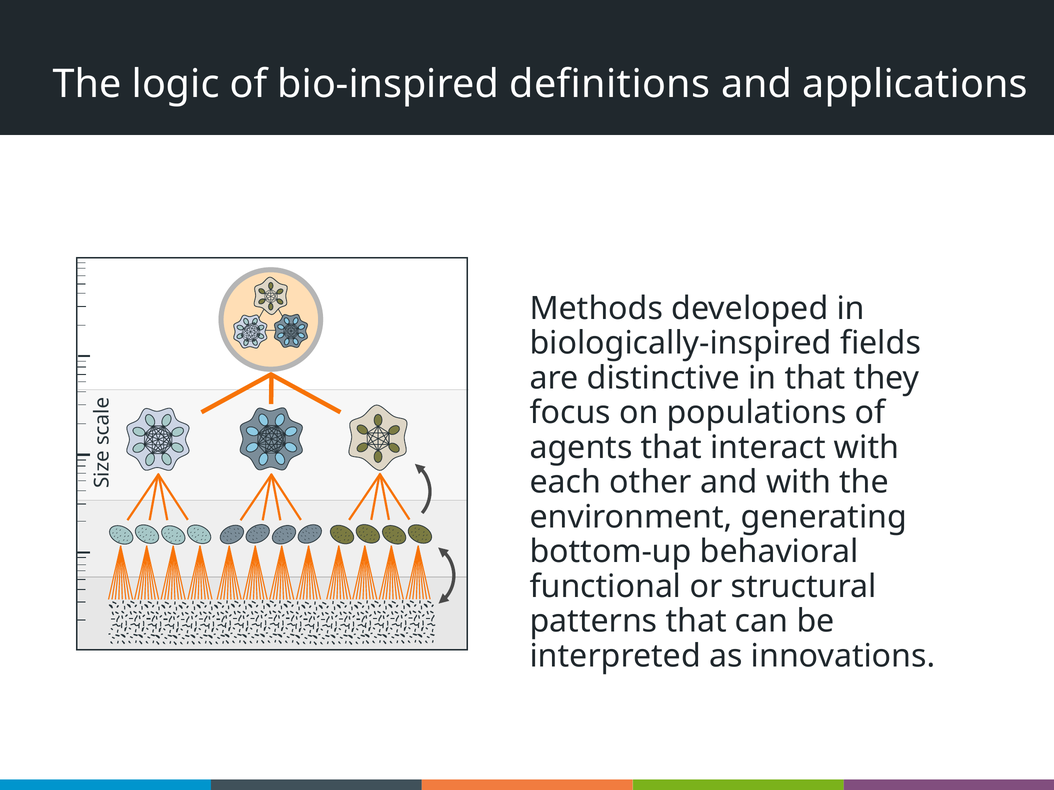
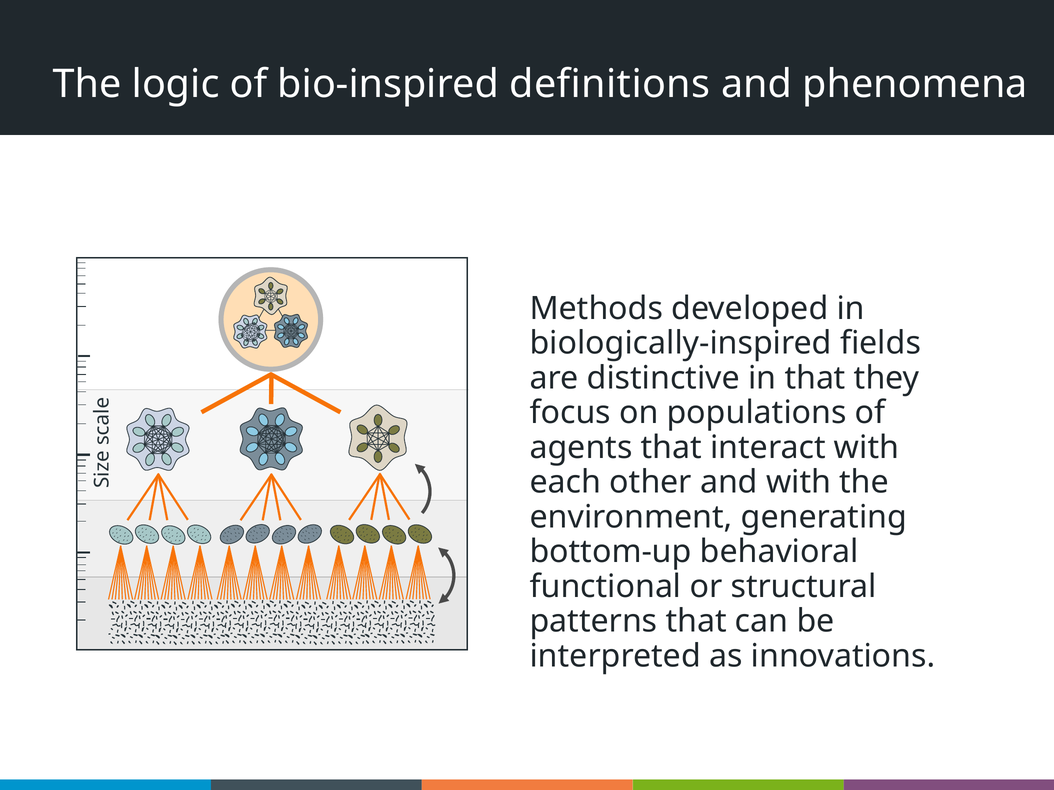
applications: applications -> phenomena
